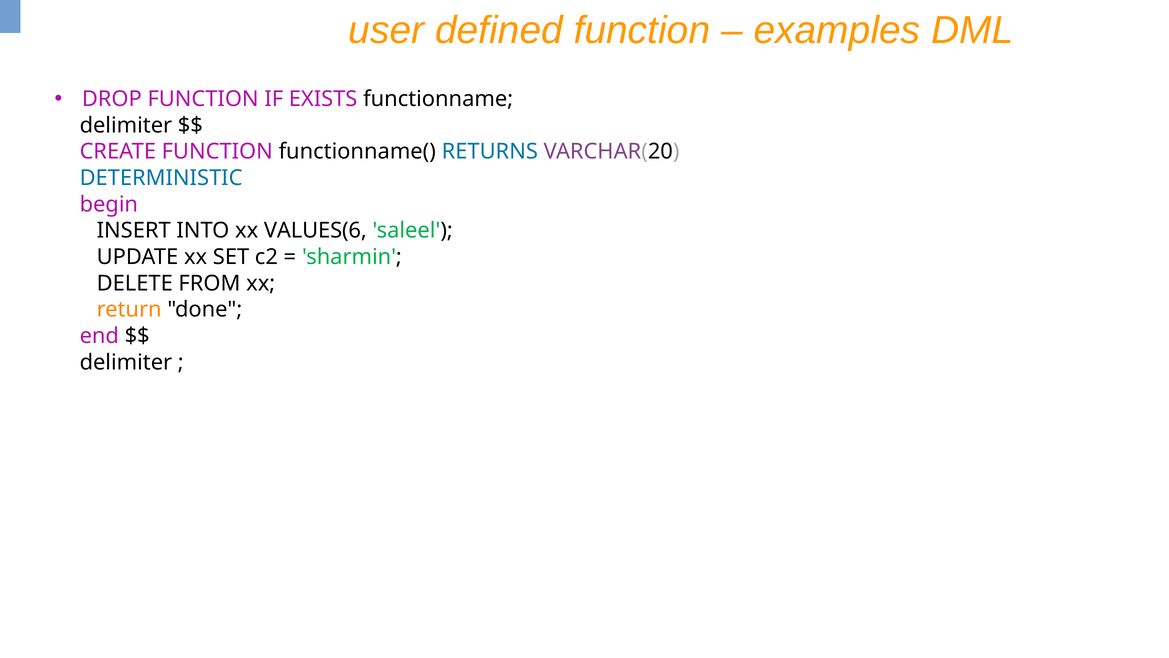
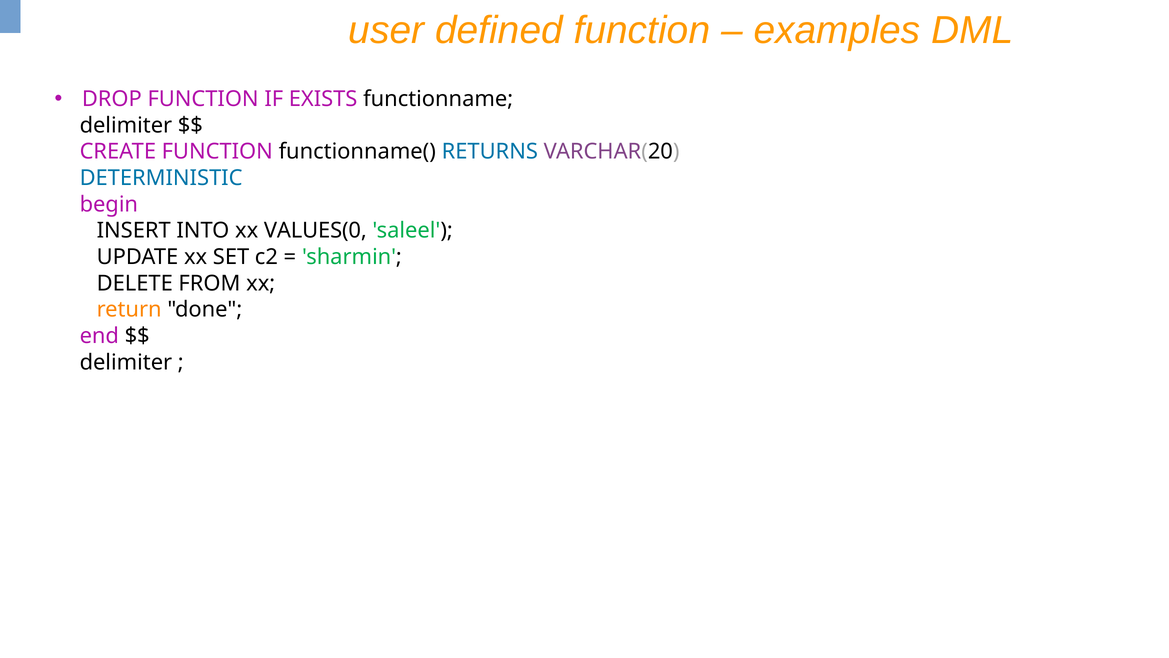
VALUES(6: VALUES(6 -> VALUES(0
